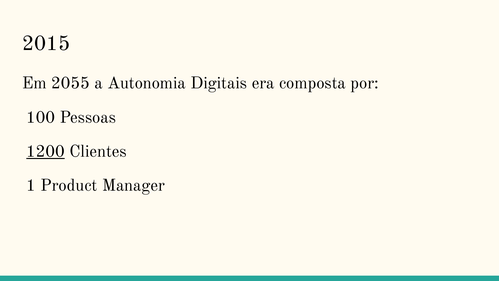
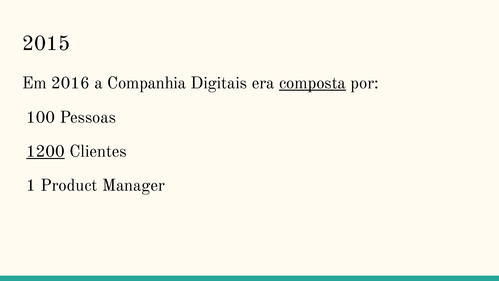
2055: 2055 -> 2016
Autonomia: Autonomia -> Companhia
composta underline: none -> present
